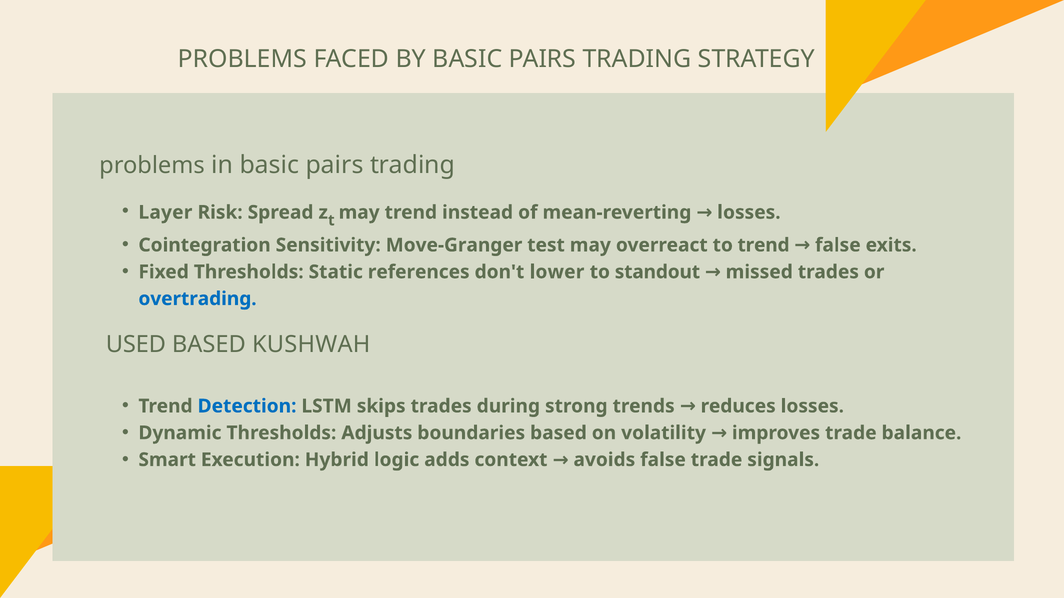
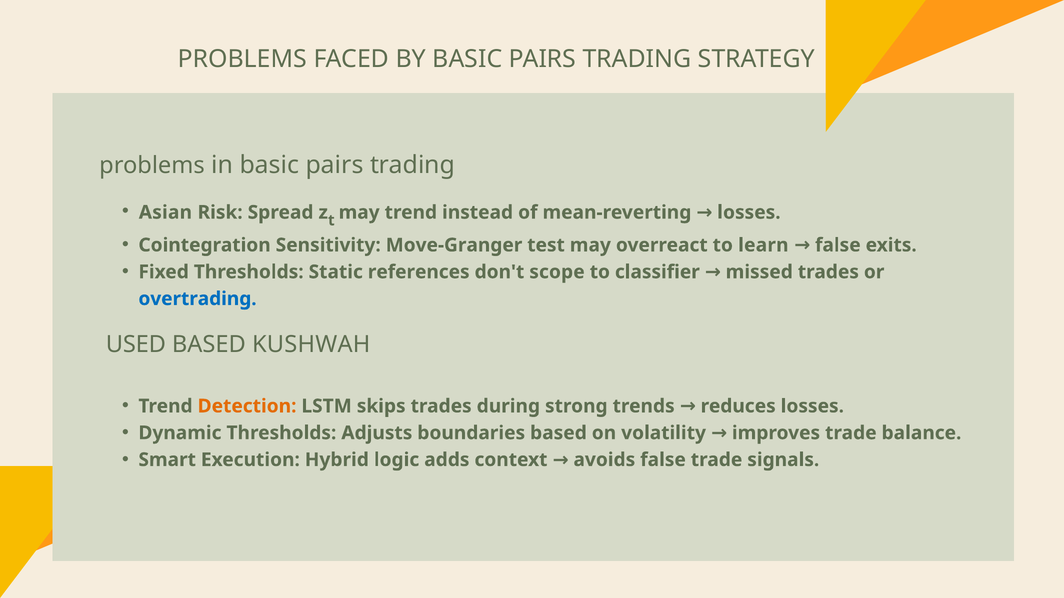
Layer: Layer -> Asian
to trend: trend -> learn
lower: lower -> scope
standout: standout -> classifier
Detection colour: blue -> orange
